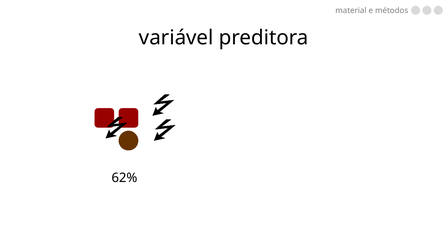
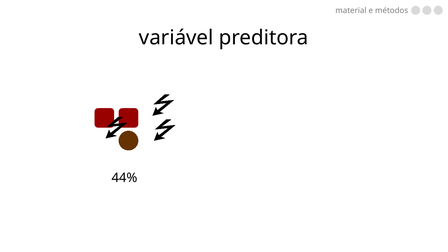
62%: 62% -> 44%
